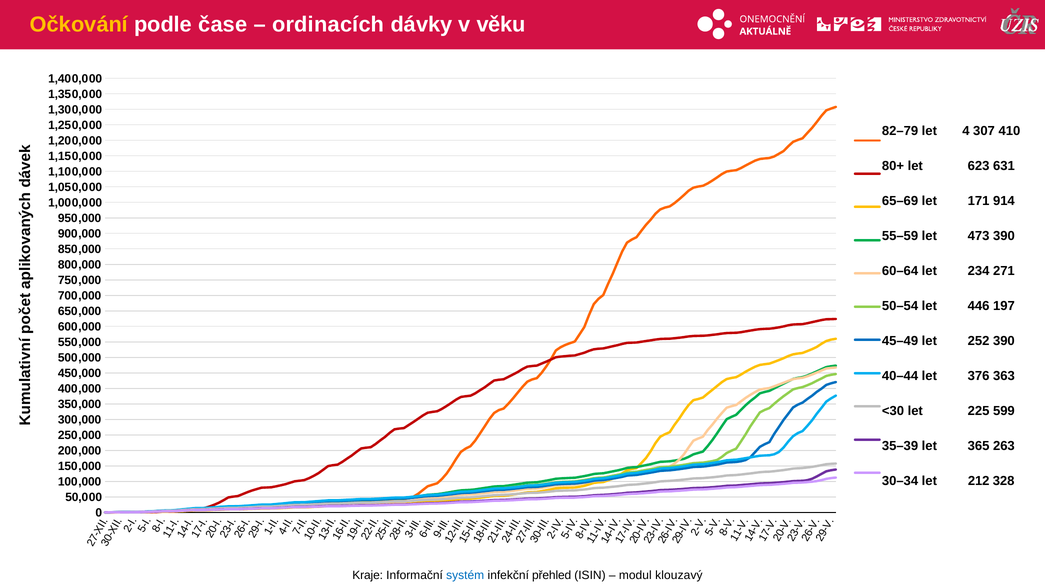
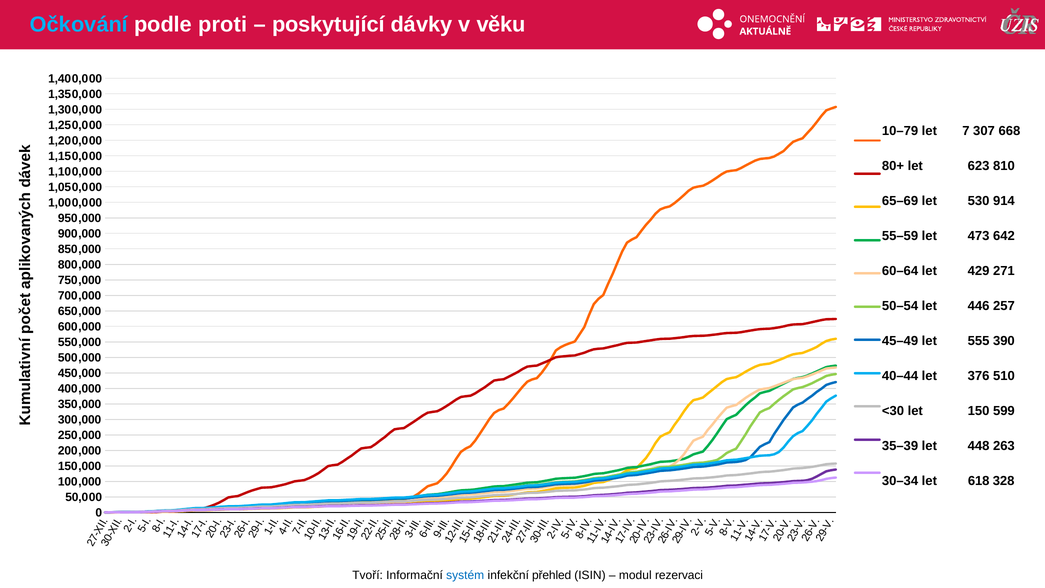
Očkování colour: yellow -> light blue
čase: čase -> proti
ordinacích: ordinacích -> poskytující
82–79: 82–79 -> 10–79
let 4: 4 -> 7
410: 410 -> 668
631: 631 -> 810
171: 171 -> 530
473 390: 390 -> 642
234: 234 -> 429
197: 197 -> 257
252: 252 -> 555
363: 363 -> 510
225: 225 -> 150
365: 365 -> 448
212: 212 -> 618
Kraje: Kraje -> Tvoří
klouzavý: klouzavý -> rezervaci
